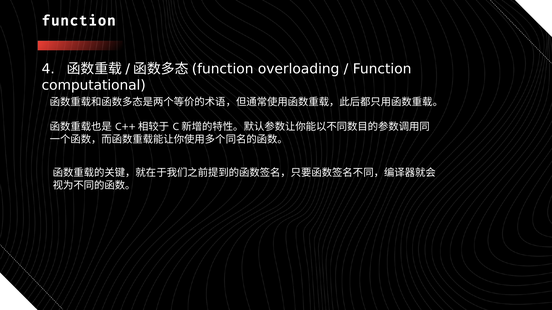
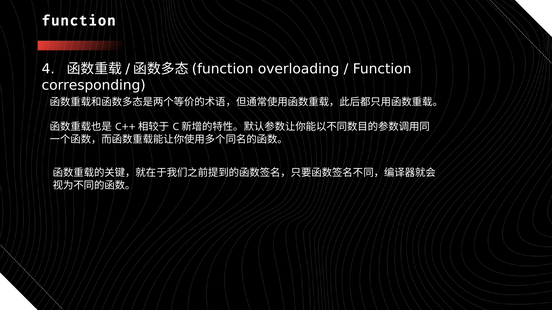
computational: computational -> corresponding
